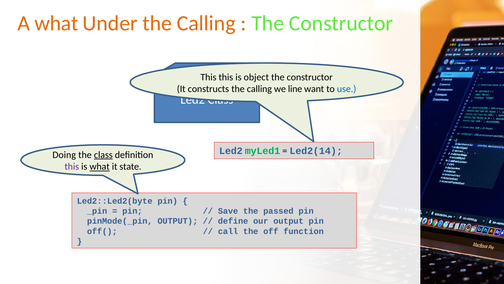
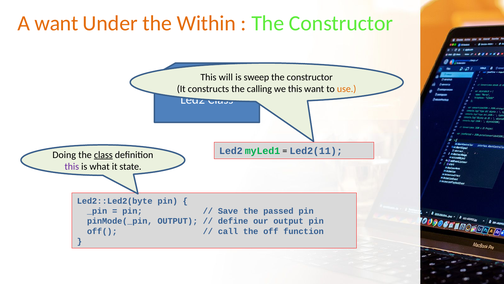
A what: what -> want
Under the Calling: Calling -> Within
This this: this -> will
object: object -> sweep
we line: line -> this
use colour: blue -> orange
Led2(14: Led2(14 -> Led2(11
what at (100, 166) underline: present -> none
